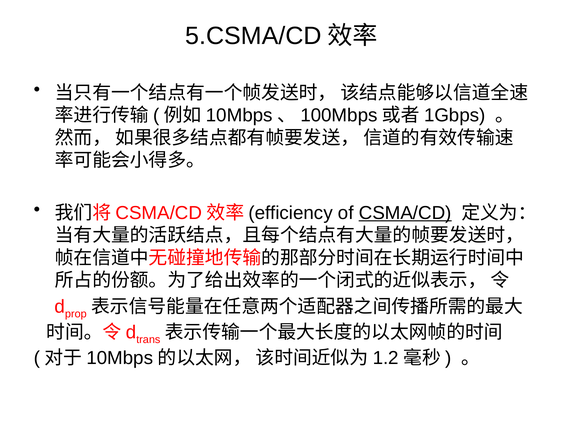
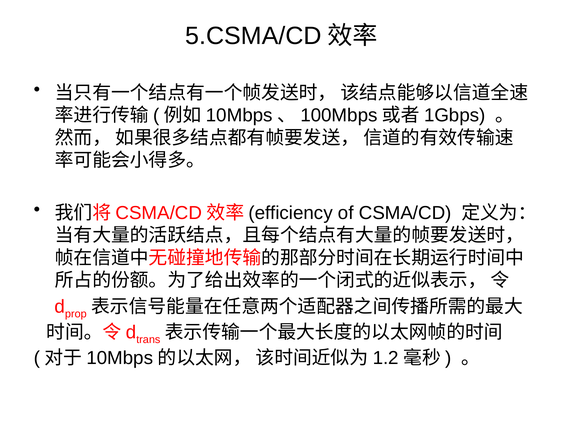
CSMA/CD underline: present -> none
